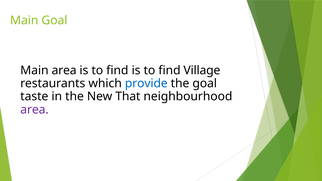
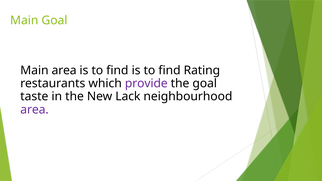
Village: Village -> Rating
provide colour: blue -> purple
That: That -> Lack
